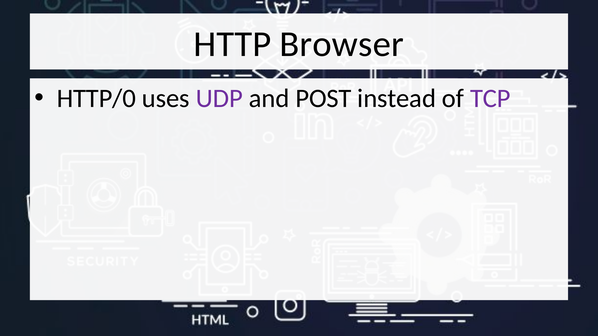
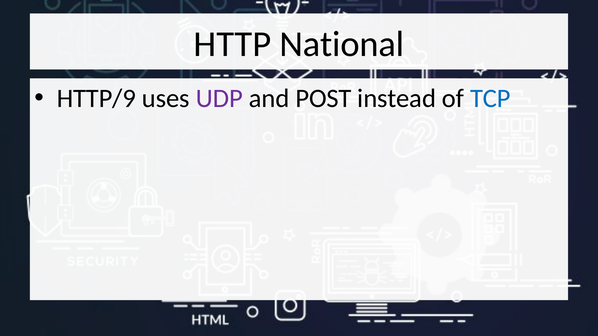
Browser: Browser -> National
HTTP/0: HTTP/0 -> HTTP/9
TCP colour: purple -> blue
